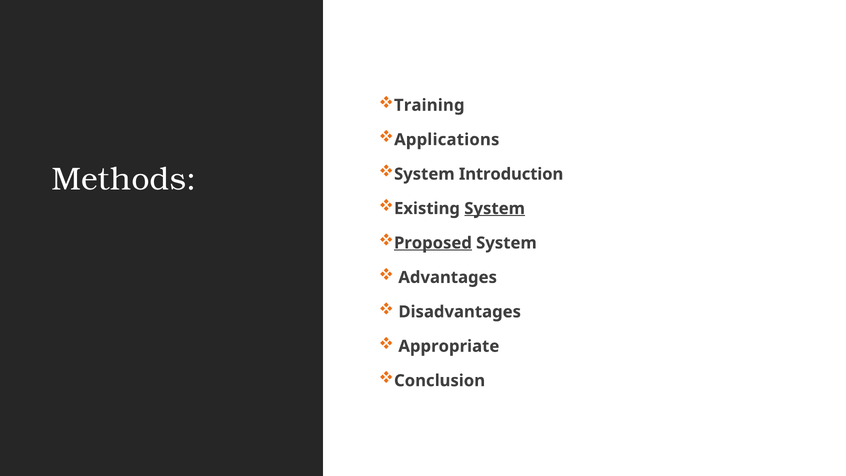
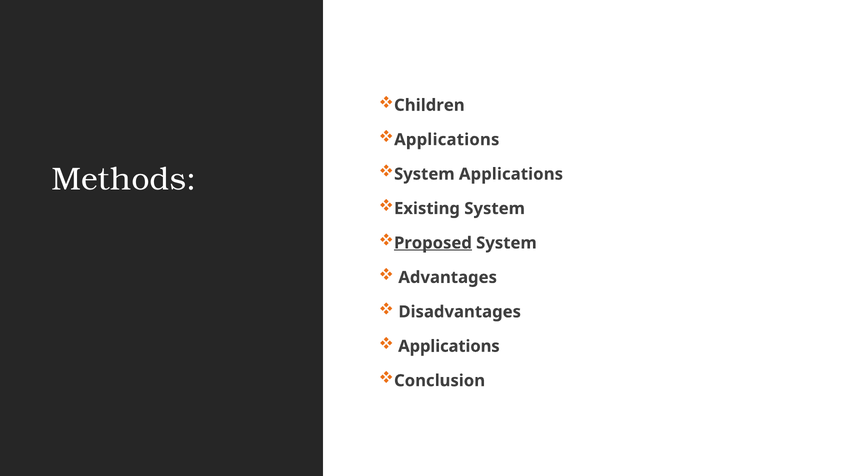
Training: Training -> Children
System Introduction: Introduction -> Applications
System at (495, 208) underline: present -> none
Appropriate at (449, 346): Appropriate -> Applications
